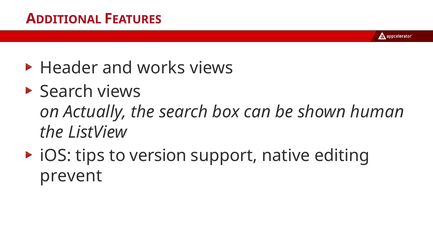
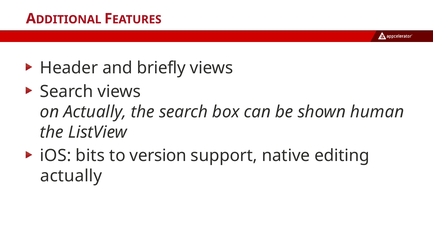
works: works -> briefly
tips: tips -> bits
prevent at (71, 176): prevent -> actually
